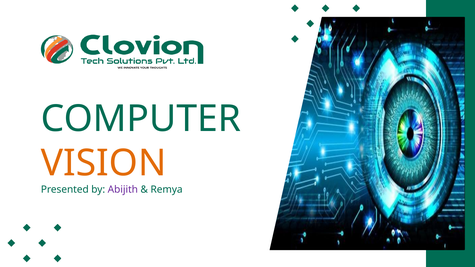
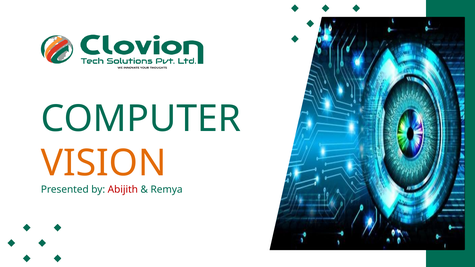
Abijith colour: purple -> red
